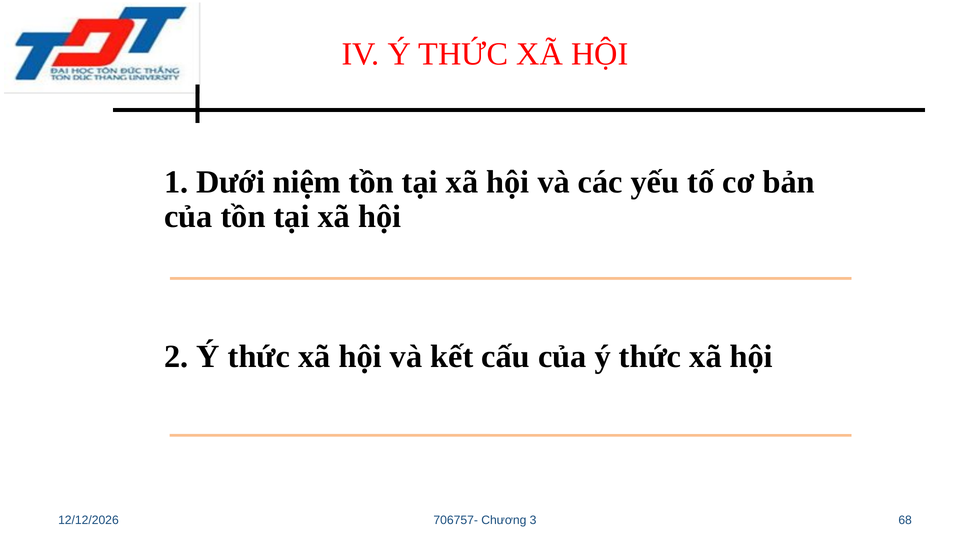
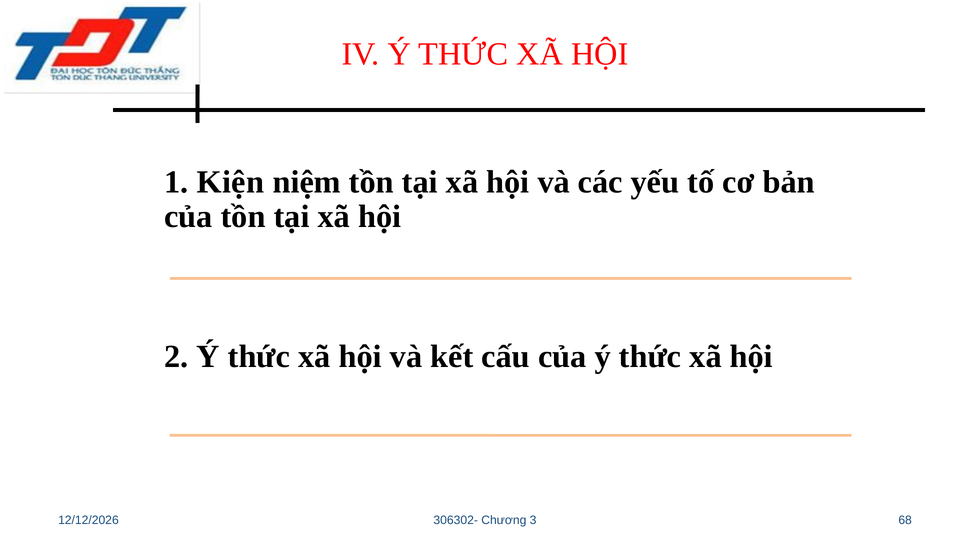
Dưới: Dưới -> Kiện
706757-: 706757- -> 306302-
